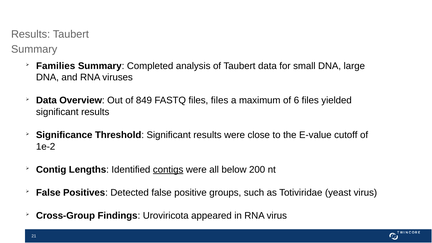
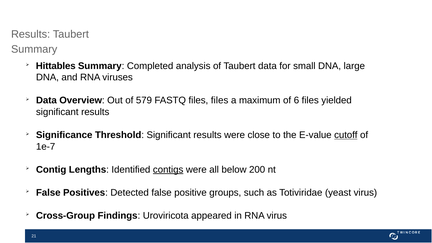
Families: Families -> Hittables
849: 849 -> 579
cutoff underline: none -> present
1e-2: 1e-2 -> 1e-7
